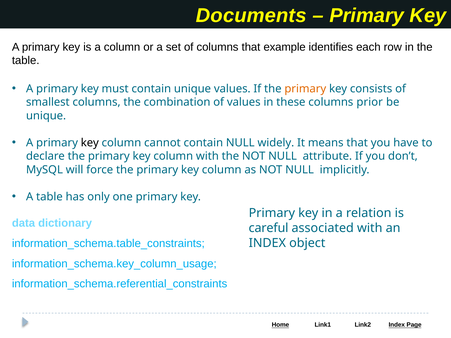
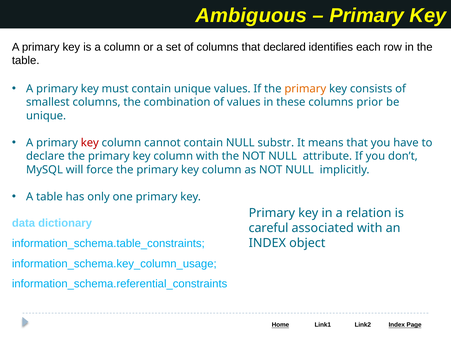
Documents: Documents -> Ambiguous
example: example -> declared
key at (90, 143) colour: black -> red
widely: widely -> substr
